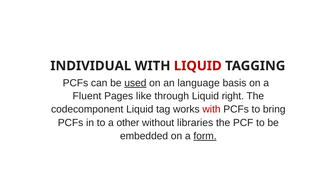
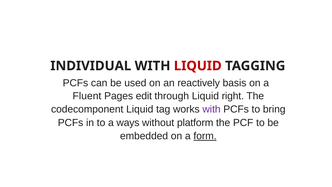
used underline: present -> none
language: language -> reactively
like: like -> edit
with at (212, 109) colour: red -> purple
other: other -> ways
libraries: libraries -> platform
